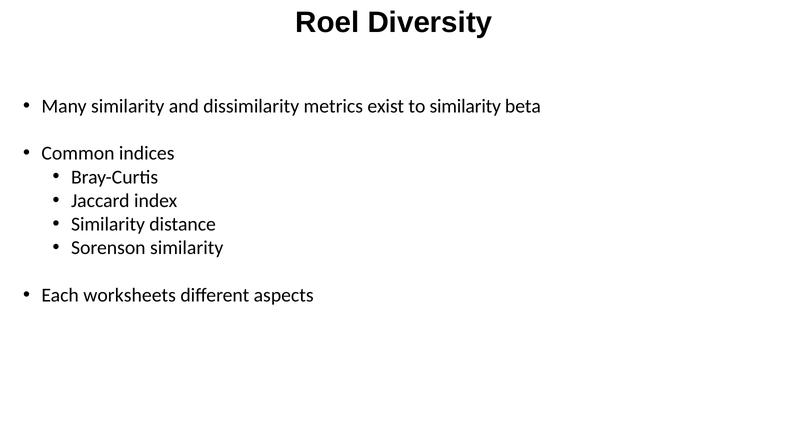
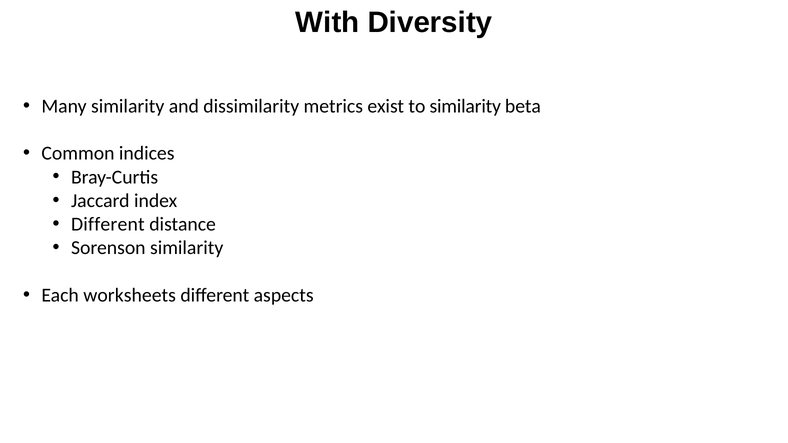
Roel: Roel -> With
Similarity at (108, 224): Similarity -> Different
